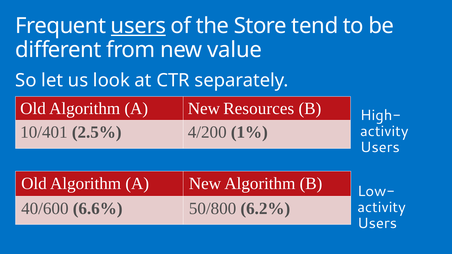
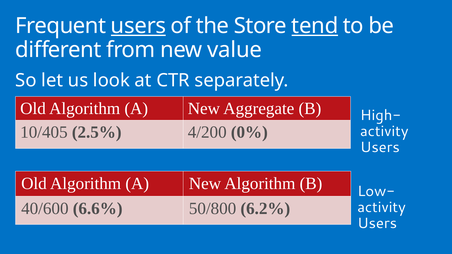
tend underline: none -> present
Resources: Resources -> Aggregate
10/401: 10/401 -> 10/405
1%: 1% -> 0%
